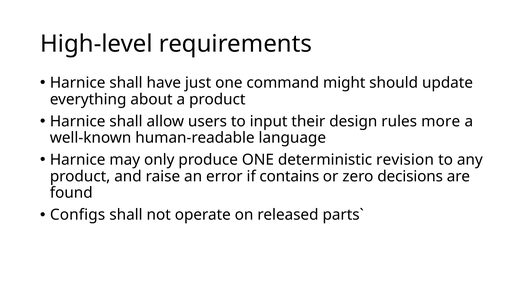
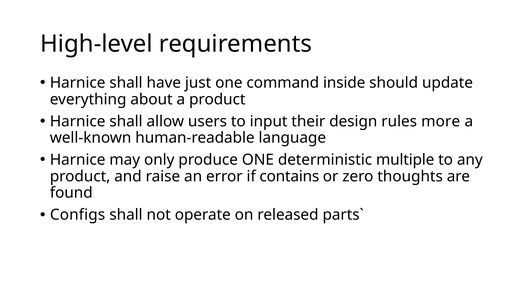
might: might -> inside
revision: revision -> multiple
decisions: decisions -> thoughts
